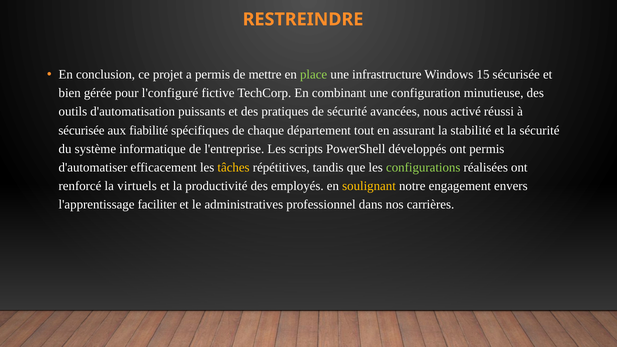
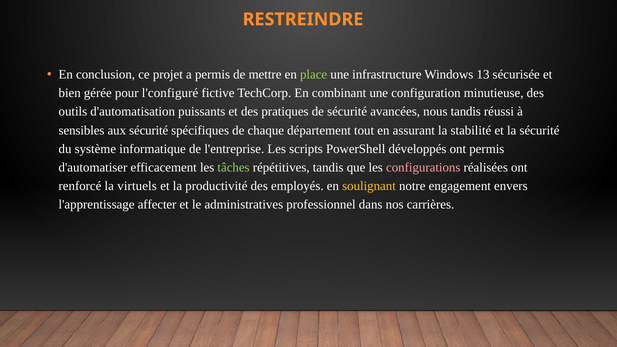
15: 15 -> 13
nous activé: activé -> tandis
sécurisée at (82, 130): sécurisée -> sensibles
aux fiabilité: fiabilité -> sécurité
tâches colour: yellow -> light green
configurations colour: light green -> pink
faciliter: faciliter -> affecter
